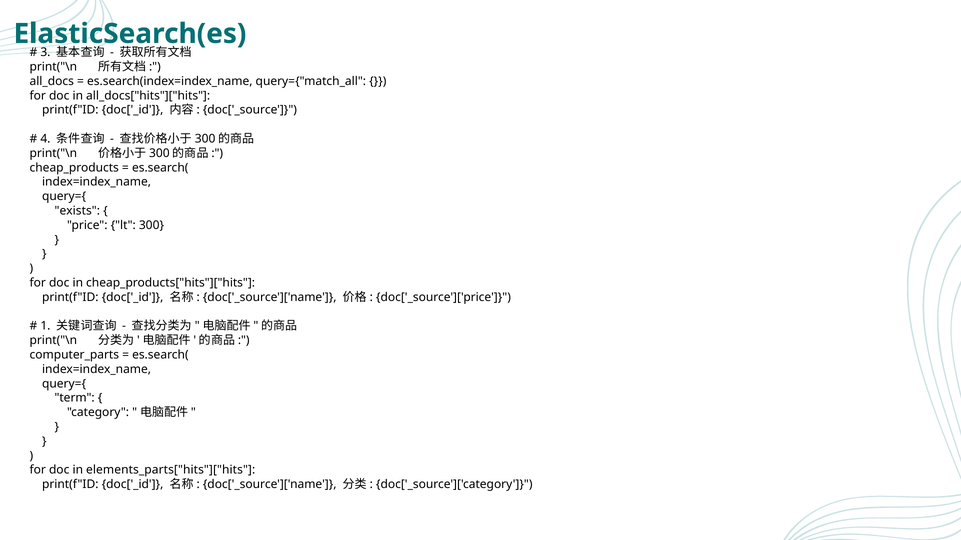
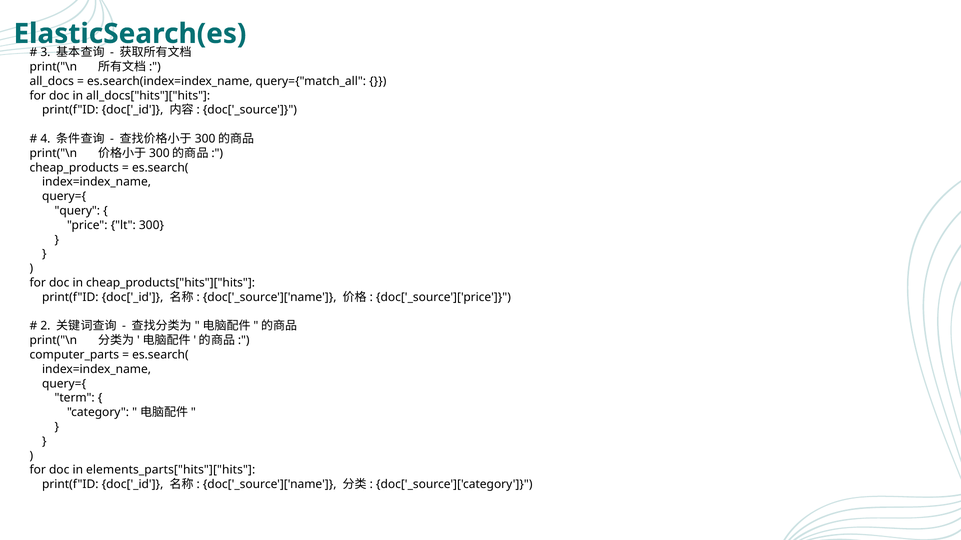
exists: exists -> query
1: 1 -> 2
